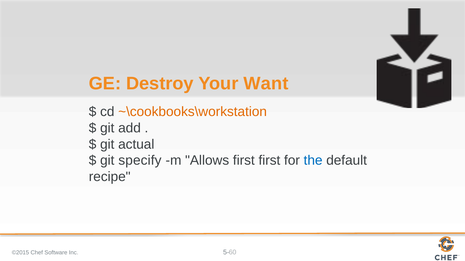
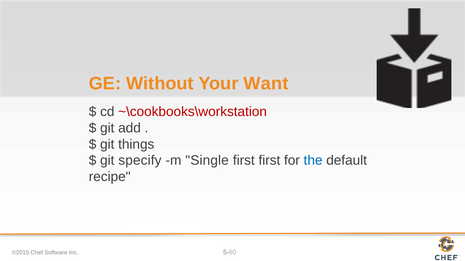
Destroy: Destroy -> Without
~\cookbooks\workstation colour: orange -> red
actual: actual -> things
Allows: Allows -> Single
